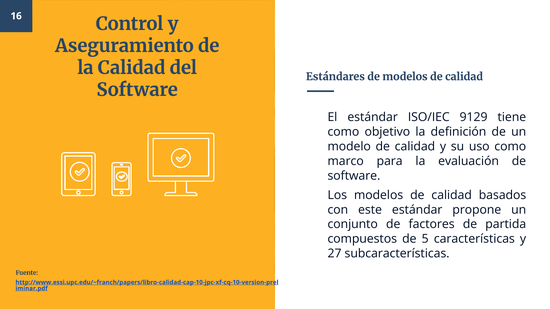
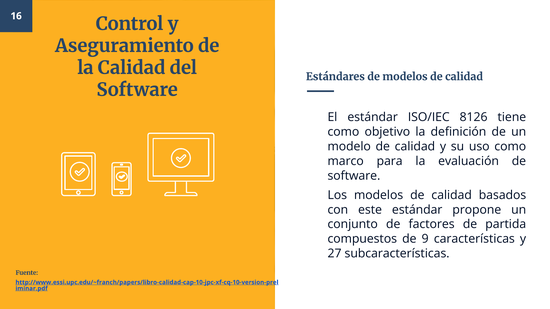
9129: 9129 -> 8126
5: 5 -> 9
